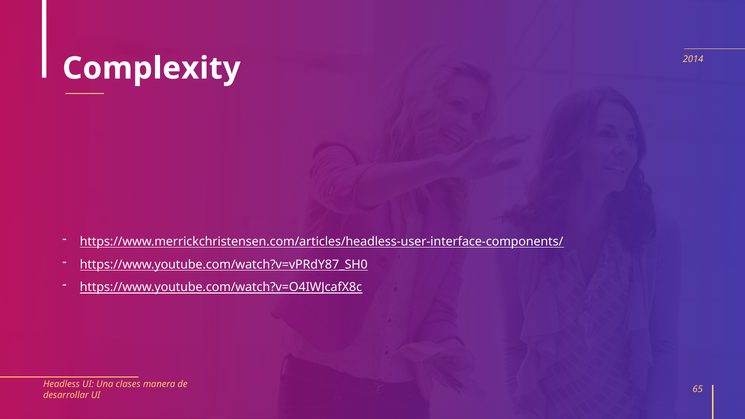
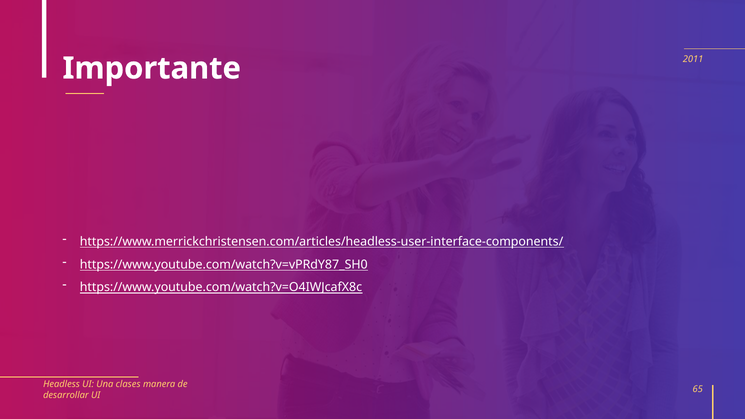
2014: 2014 -> 2011
Complexity: Complexity -> Importante
